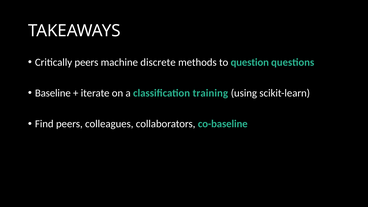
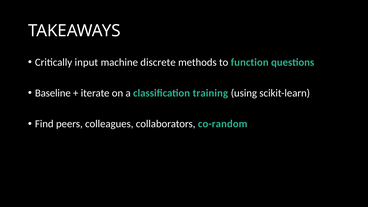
Critically peers: peers -> input
question: question -> function
co-baseline: co-baseline -> co-random
